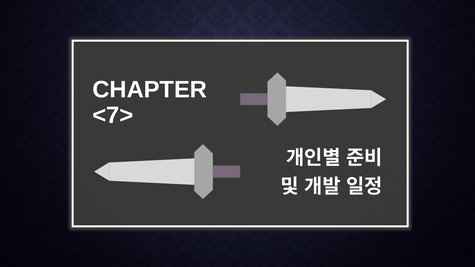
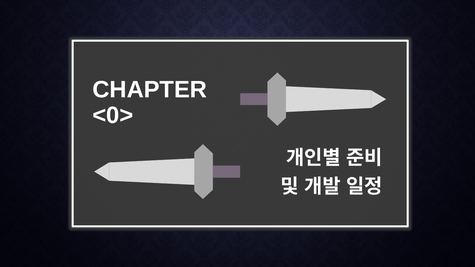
<7>: <7> -> <0>
